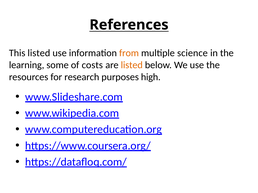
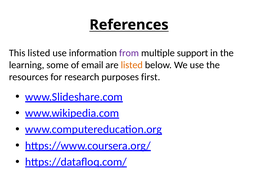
from colour: orange -> purple
science: science -> support
costs: costs -> email
high: high -> first
